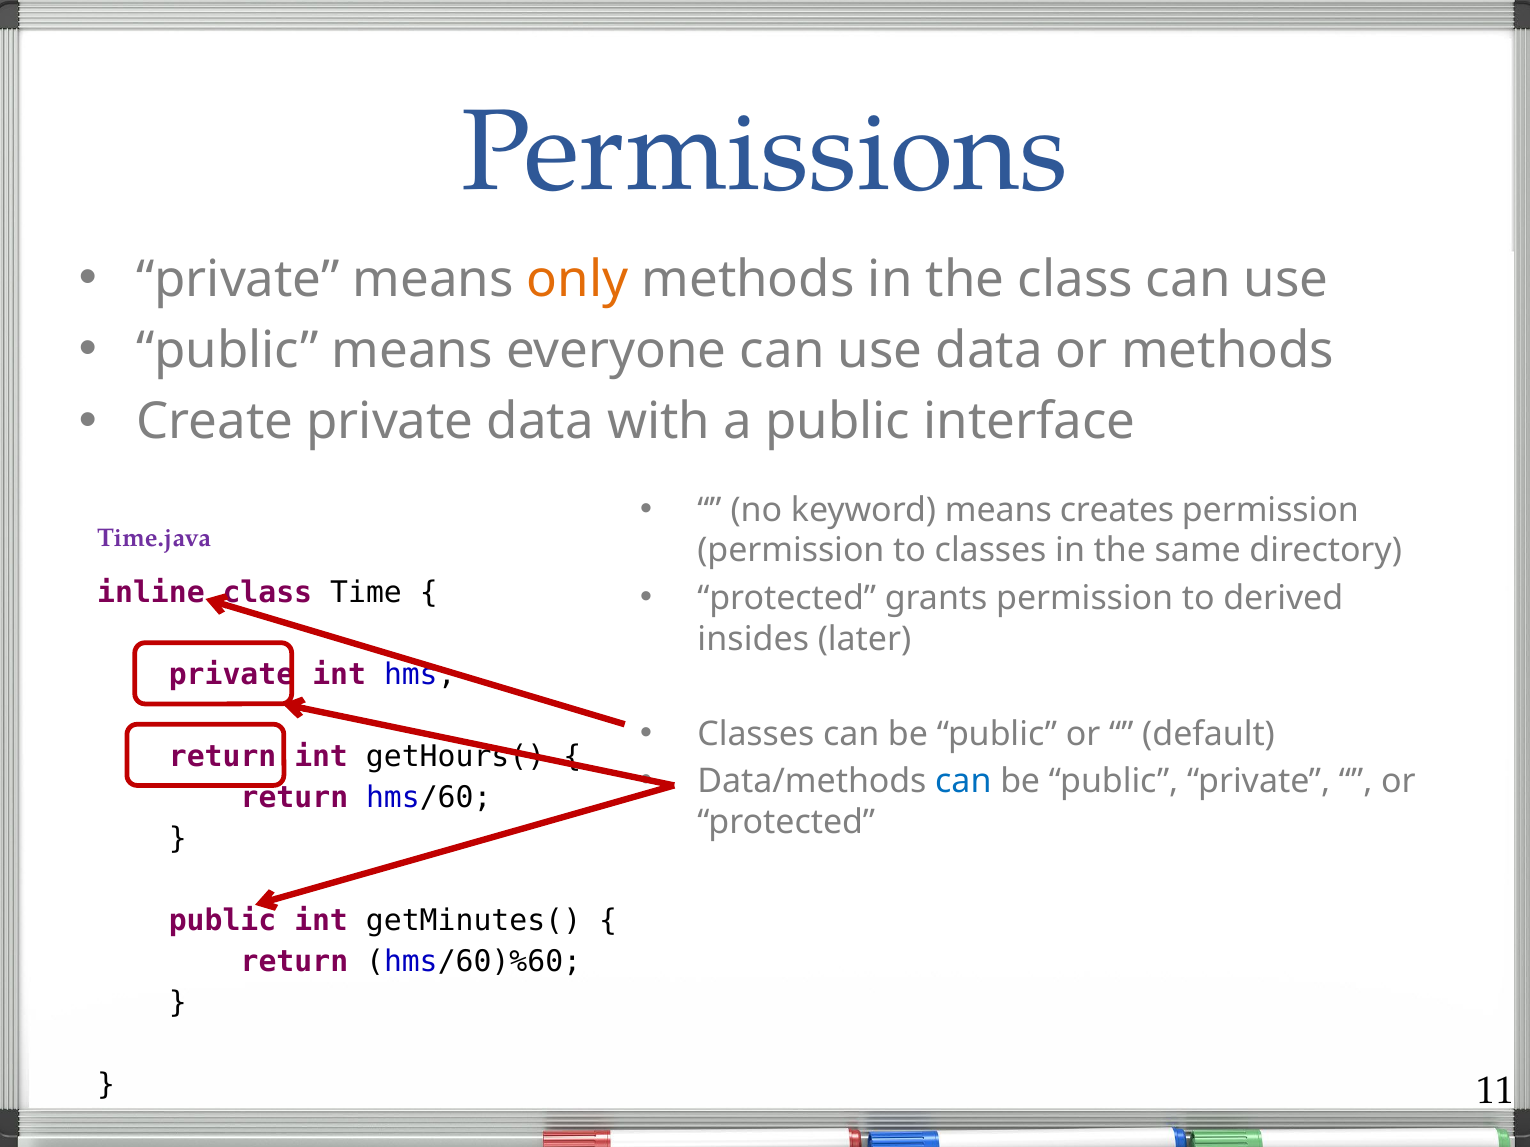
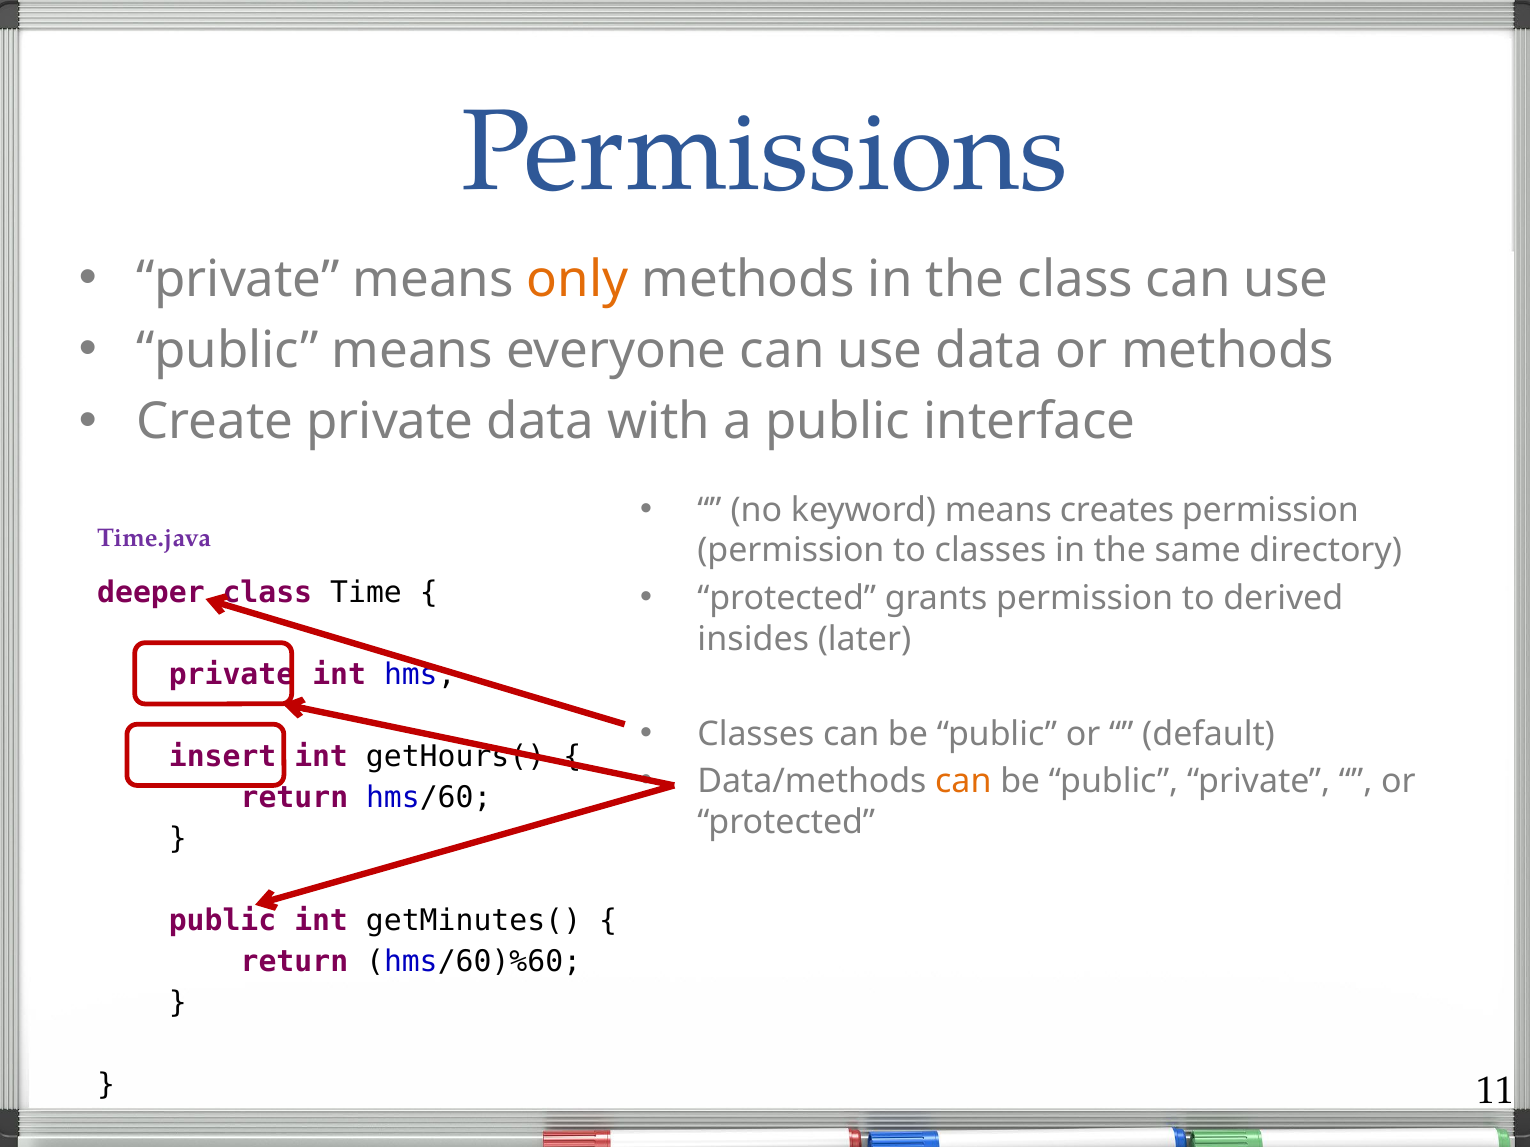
inline: inline -> deeper
return at (223, 757): return -> insert
can at (963, 782) colour: blue -> orange
